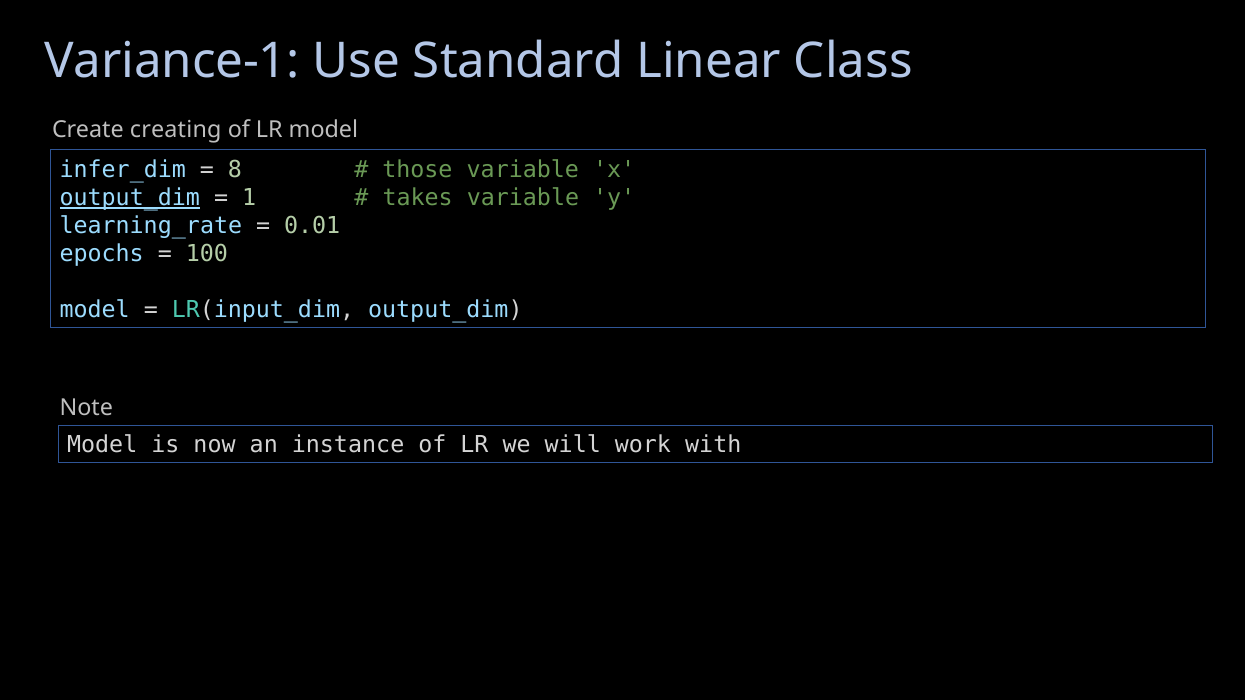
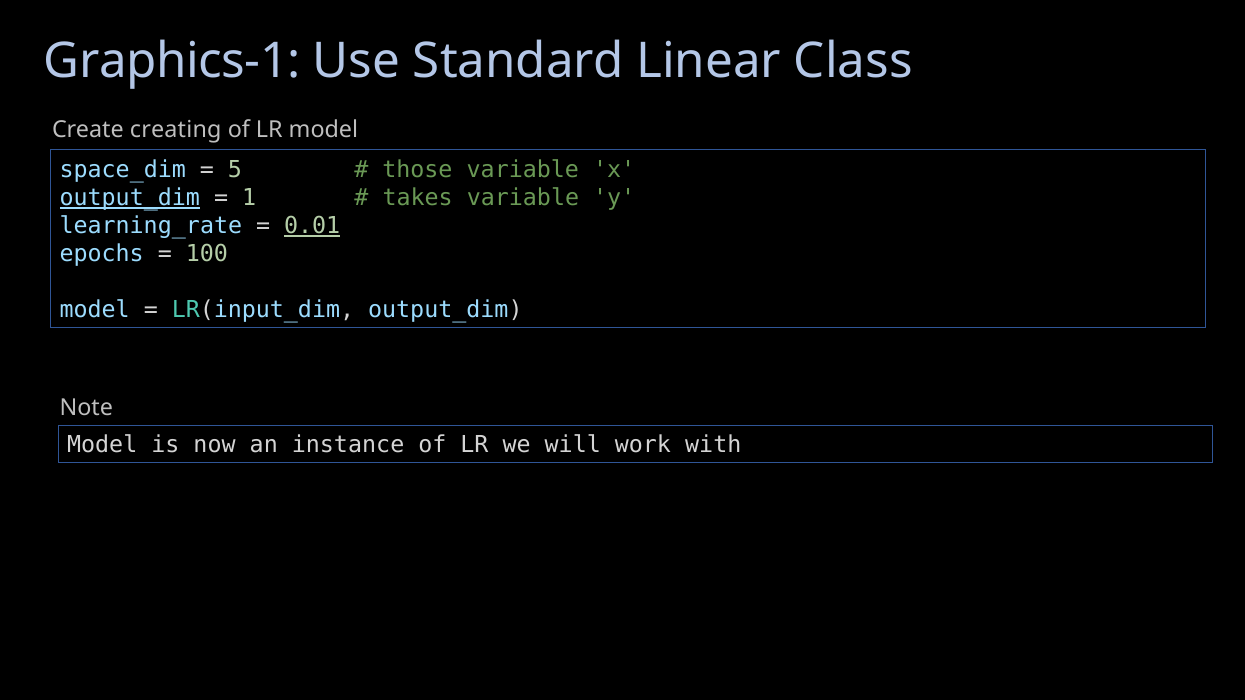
Variance-1: Variance-1 -> Graphics-1
infer_dim: infer_dim -> space_dim
8: 8 -> 5
0.01 underline: none -> present
